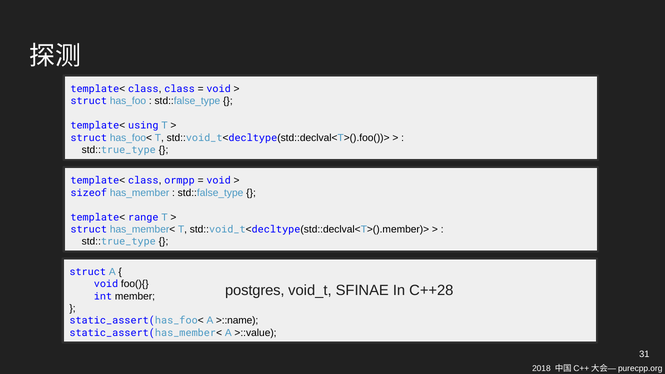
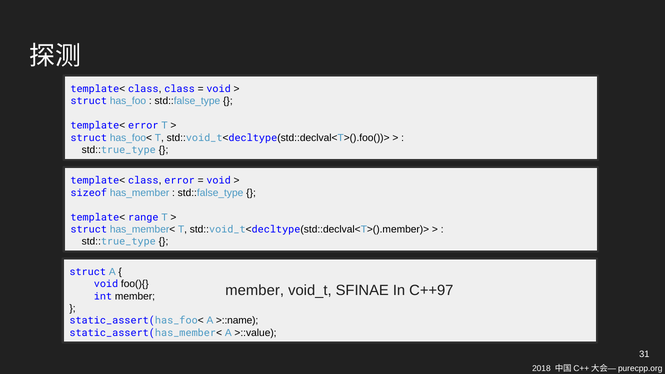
template< using: using -> error
class ormpp: ormpp -> error
postgres at (255, 290): postgres -> member
C++28: C++28 -> C++97
